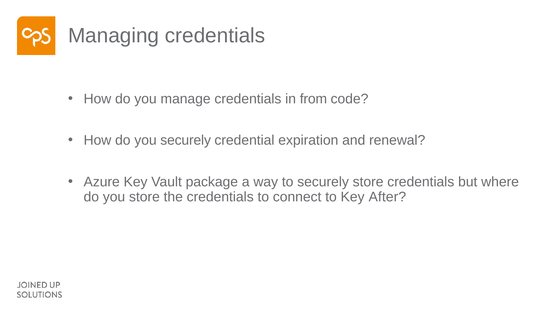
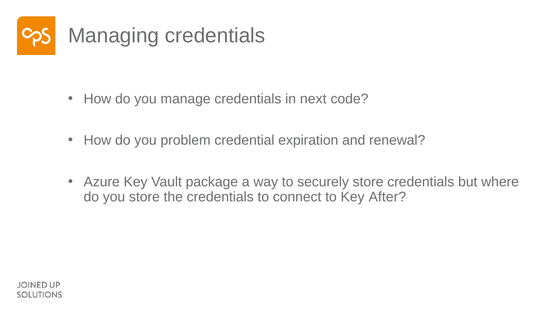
from: from -> next
you securely: securely -> problem
